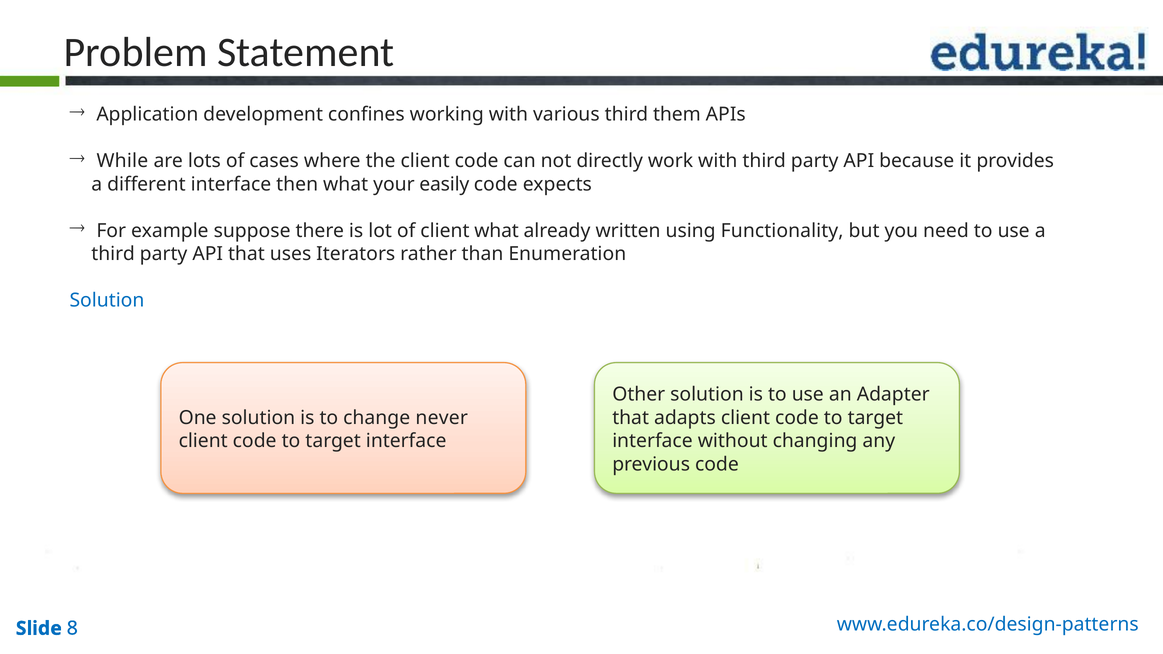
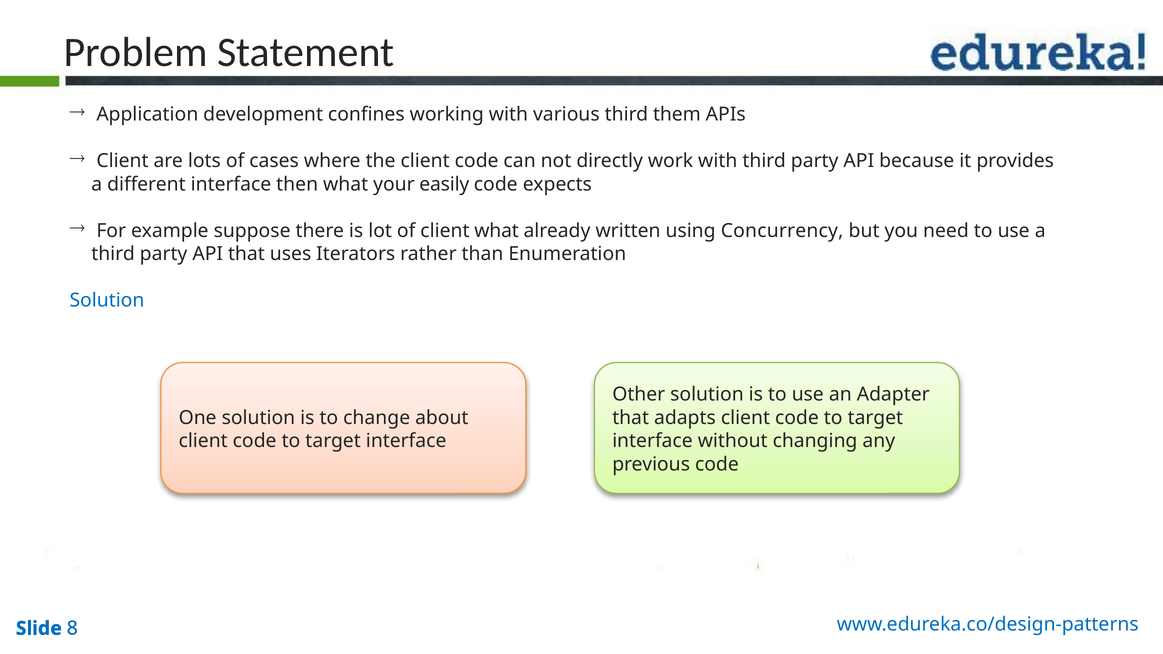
While at (122, 161): While -> Client
Functionality: Functionality -> Concurrency
never: never -> about
